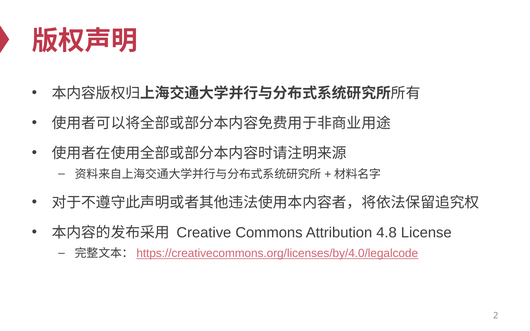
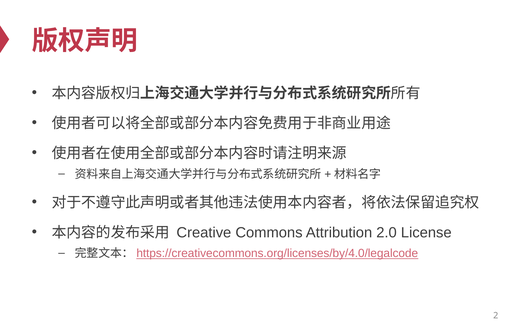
4.8: 4.8 -> 2.0
